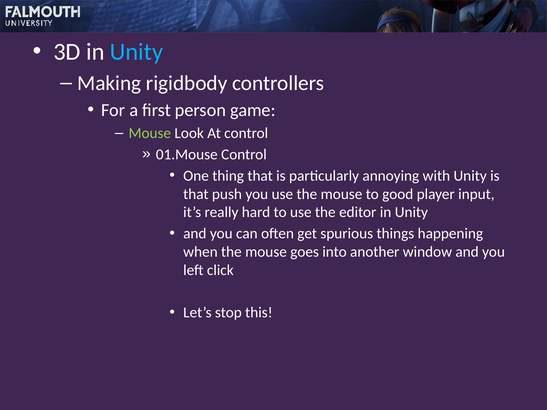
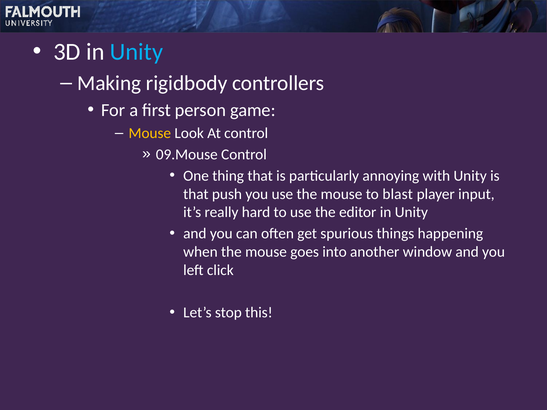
Mouse at (150, 133) colour: light green -> yellow
01.Mouse: 01.Mouse -> 09.Mouse
good: good -> blast
